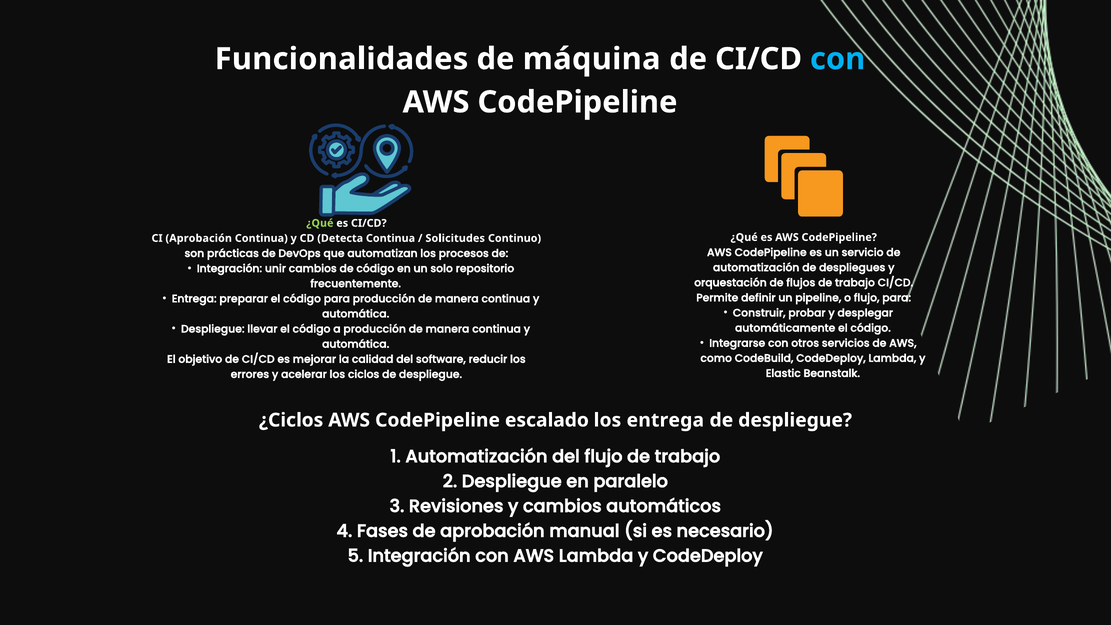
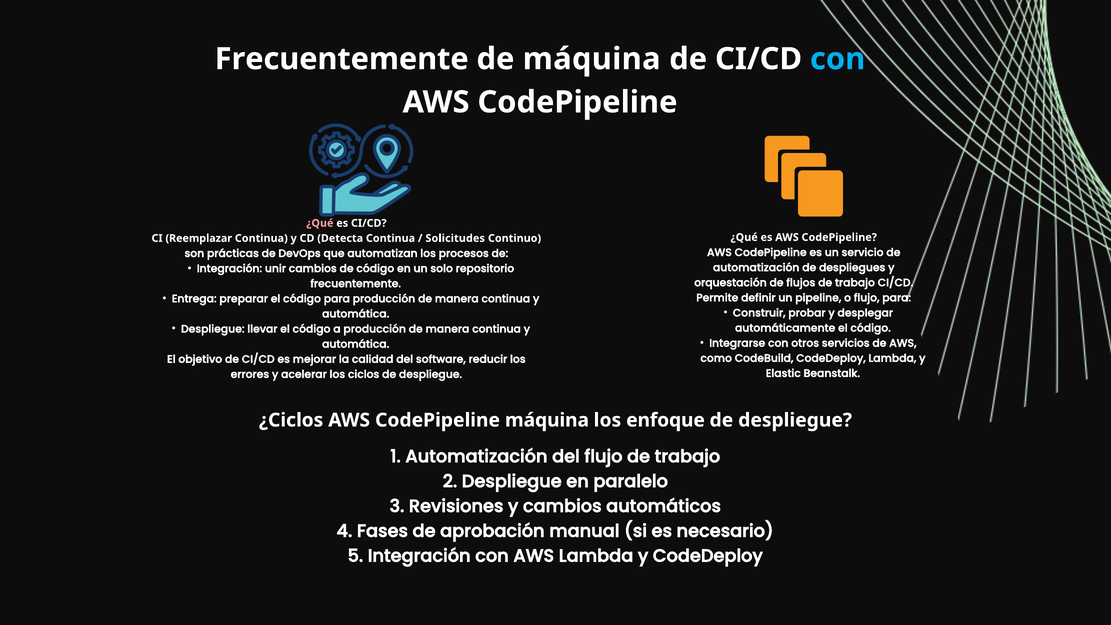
Funcionalidades at (342, 59): Funcionalidades -> Frecuentemente
¿Qué at (320, 223) colour: light green -> pink
CI Aprobación: Aprobación -> Reemplazar
CodePipeline escalado: escalado -> máquina
los entrega: entrega -> enfoque
